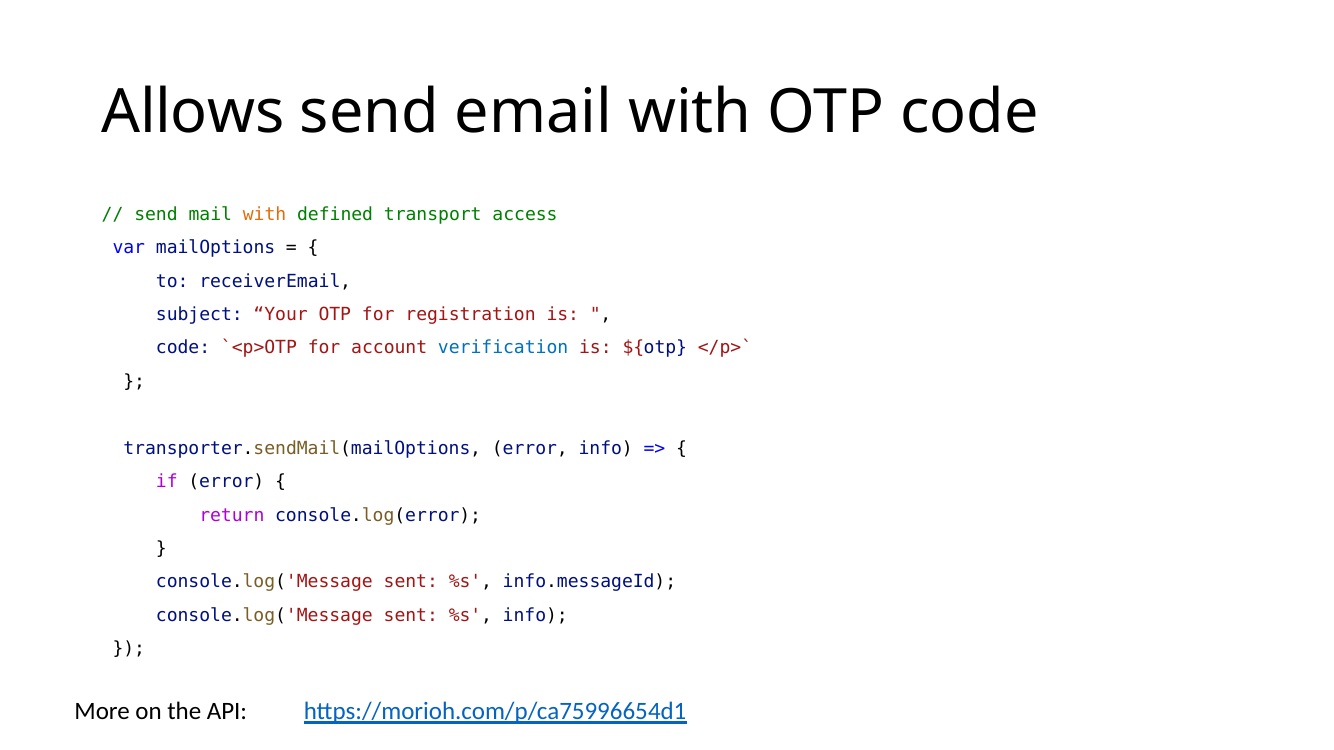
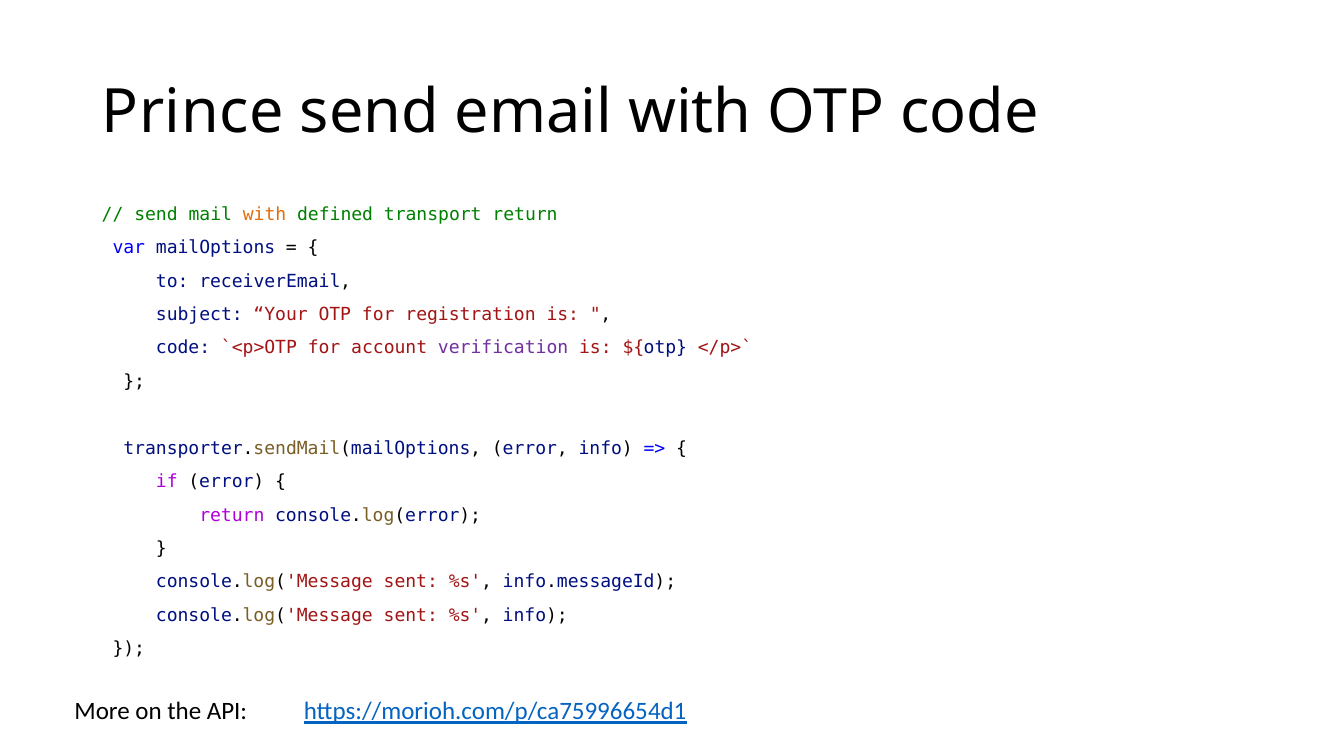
Allows: Allows -> Prince
transport access: access -> return
verification colour: blue -> purple
